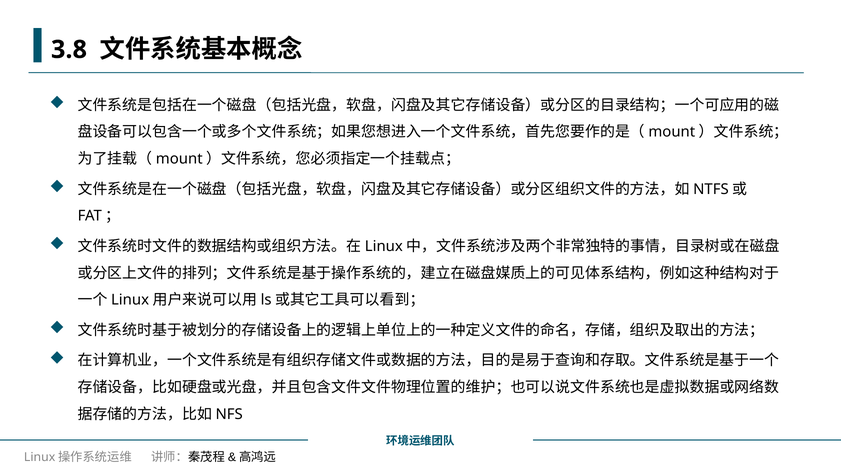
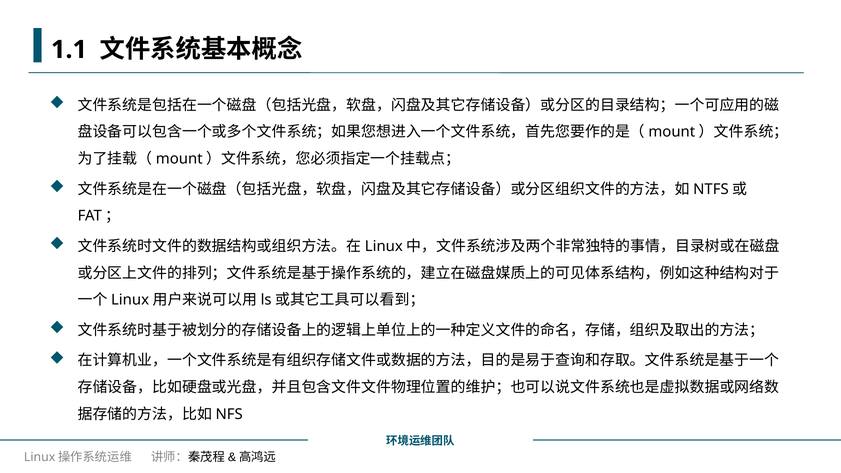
3.8: 3.8 -> 1.1
